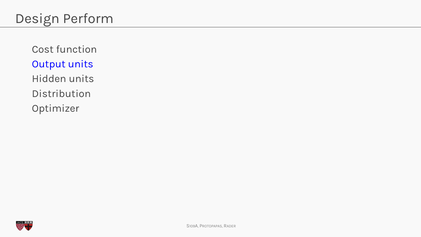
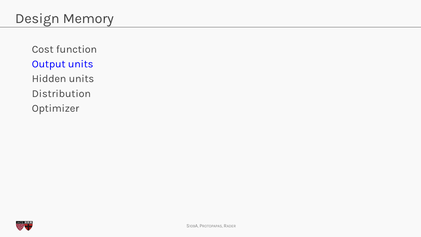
Perform: Perform -> Memory
